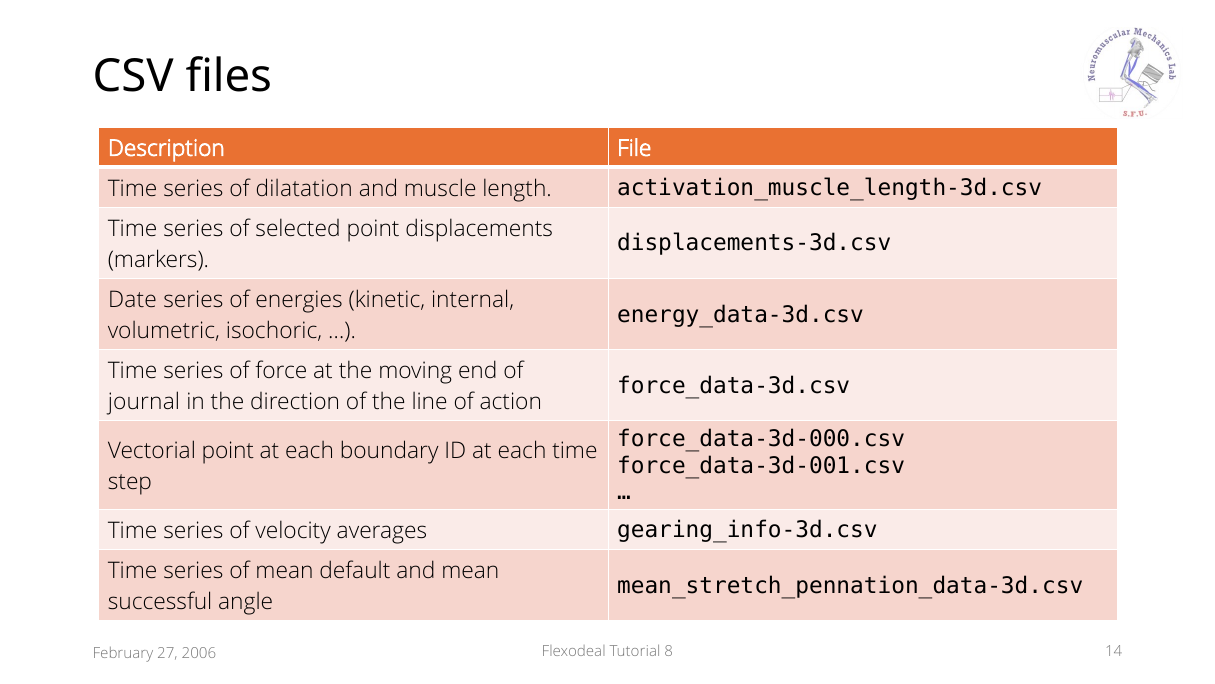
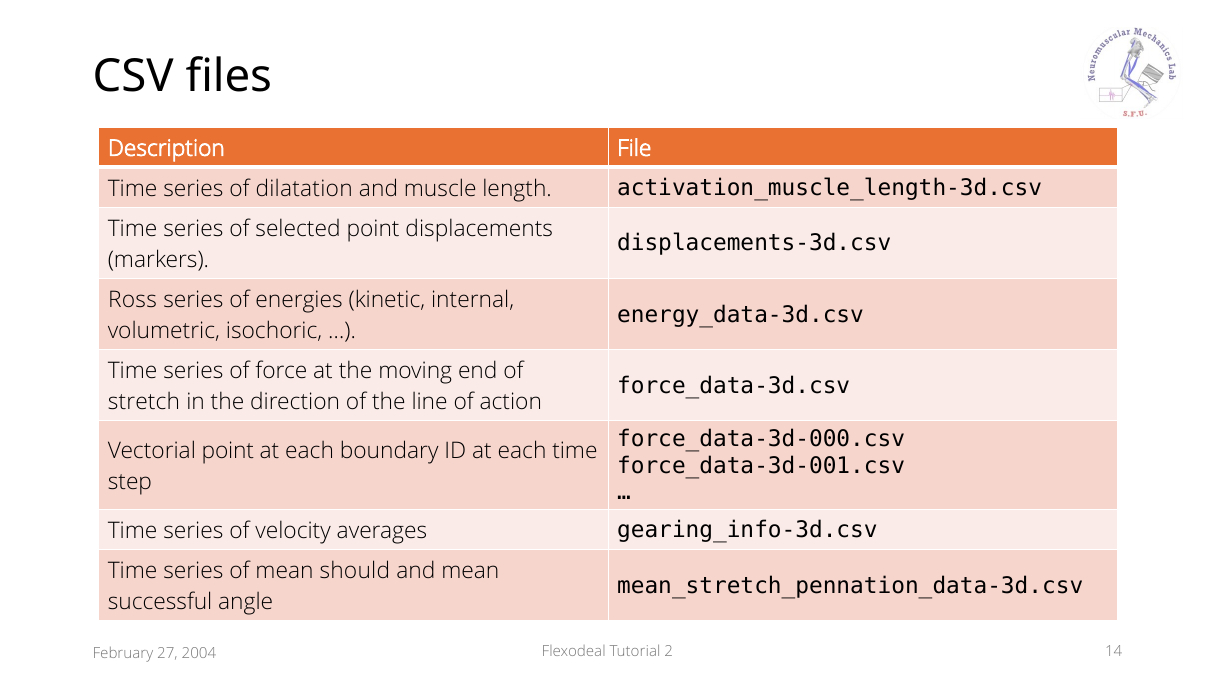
Date: Date -> Ross
journal: journal -> stretch
default: default -> should
8: 8 -> 2
2006: 2006 -> 2004
